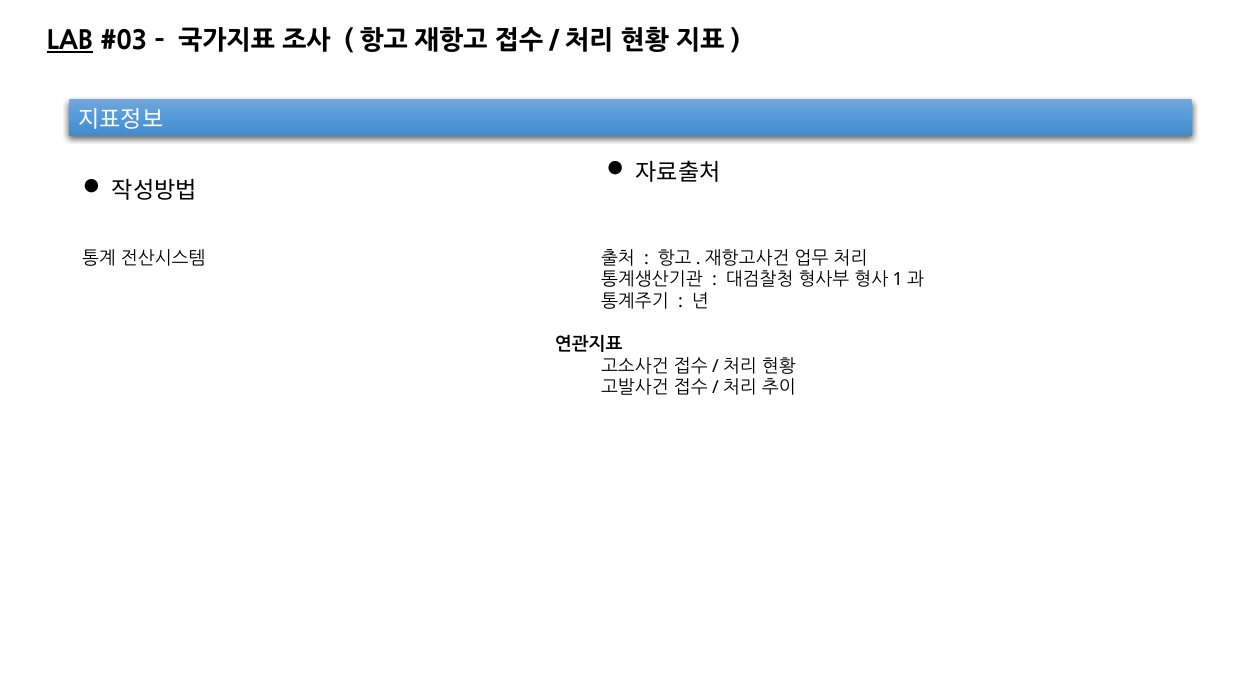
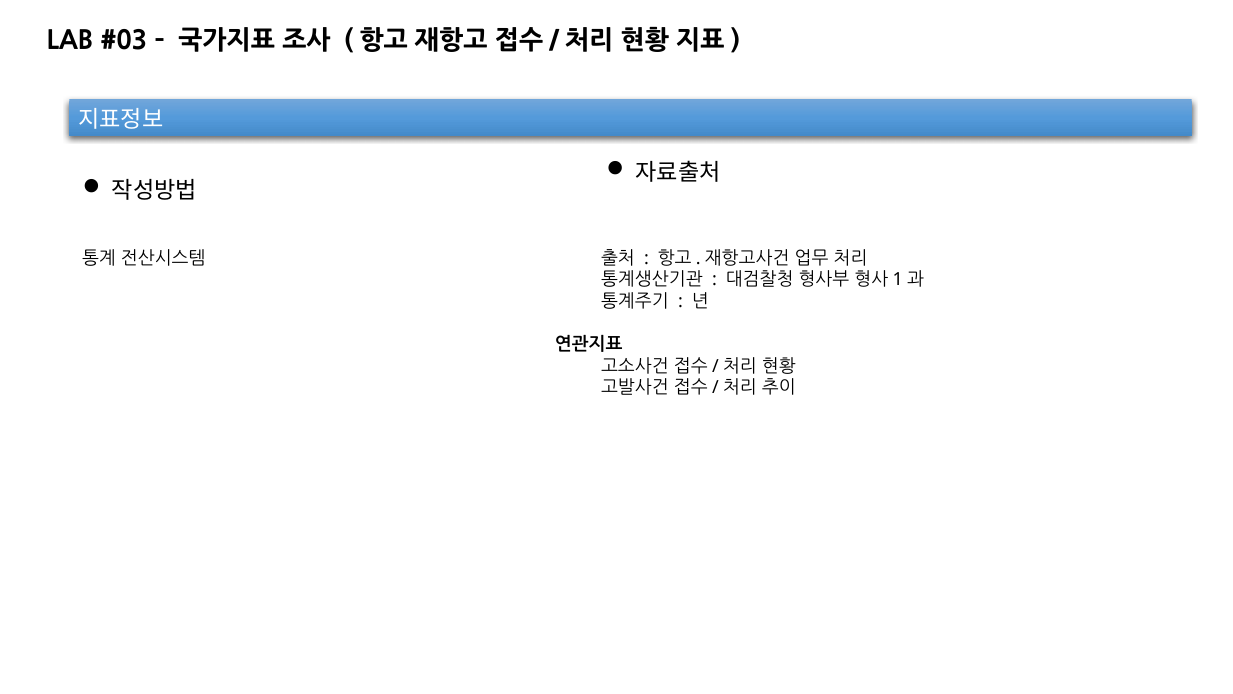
LAB underline: present -> none
